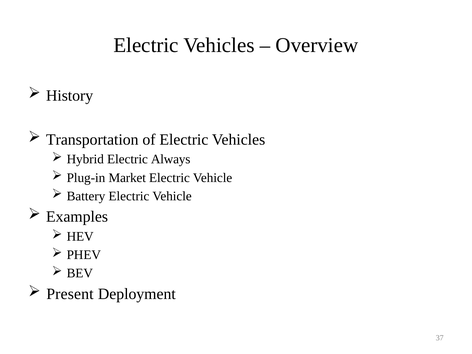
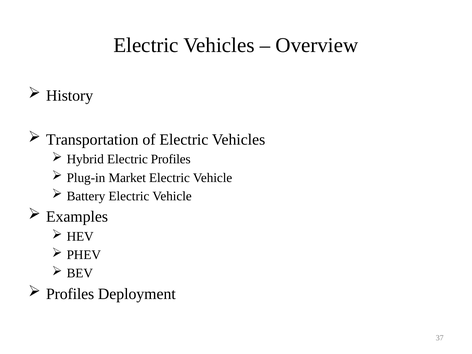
Electric Always: Always -> Profiles
Present at (70, 294): Present -> Profiles
